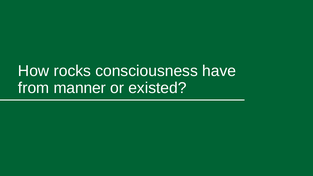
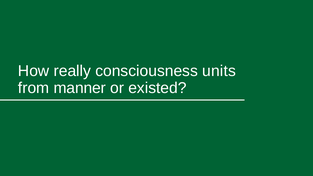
rocks: rocks -> really
have: have -> units
